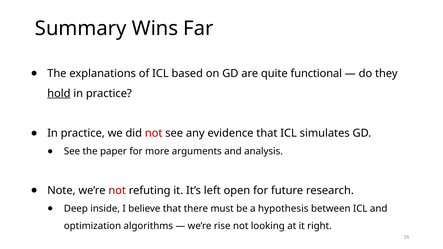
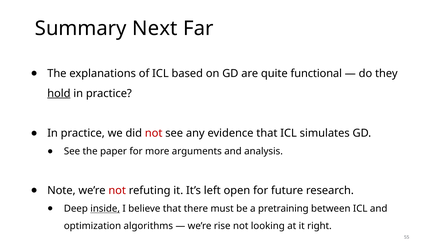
Wins: Wins -> Next
inside underline: none -> present
hypothesis: hypothesis -> pretraining
